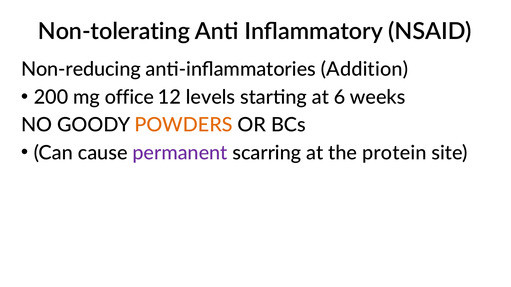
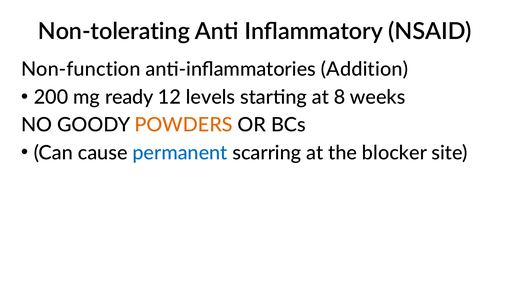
Non-reducing: Non-reducing -> Non-function
office: office -> ready
6: 6 -> 8
permanent colour: purple -> blue
protein: protein -> blocker
